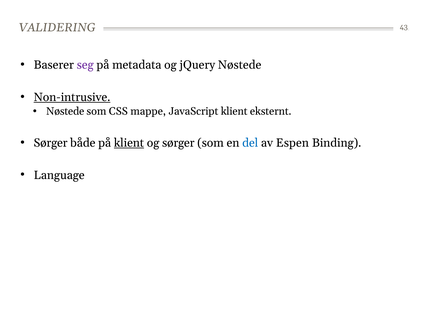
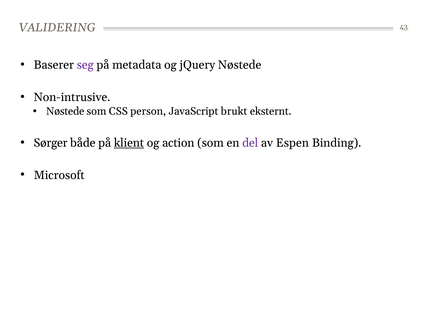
Non-intrusive underline: present -> none
mappe: mappe -> person
JavaScript klient: klient -> brukt
og sørger: sørger -> action
del colour: blue -> purple
Language: Language -> Microsoft
